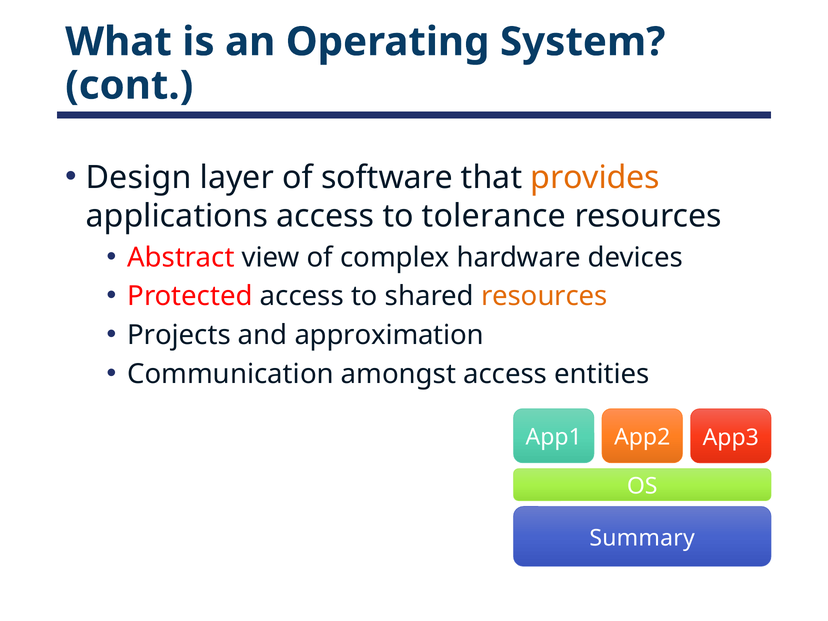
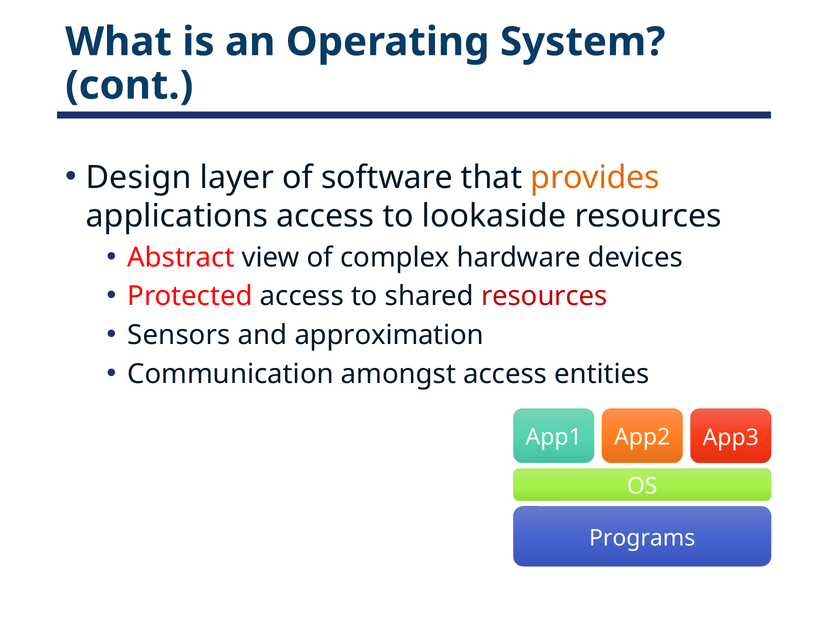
tolerance: tolerance -> lookaside
resources at (544, 296) colour: orange -> red
Projects: Projects -> Sensors
Summary: Summary -> Programs
